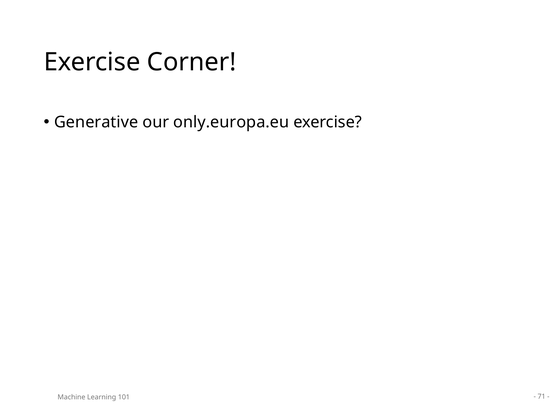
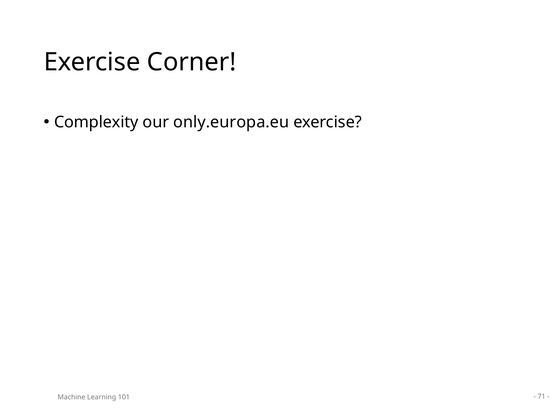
Generative: Generative -> Complexity
